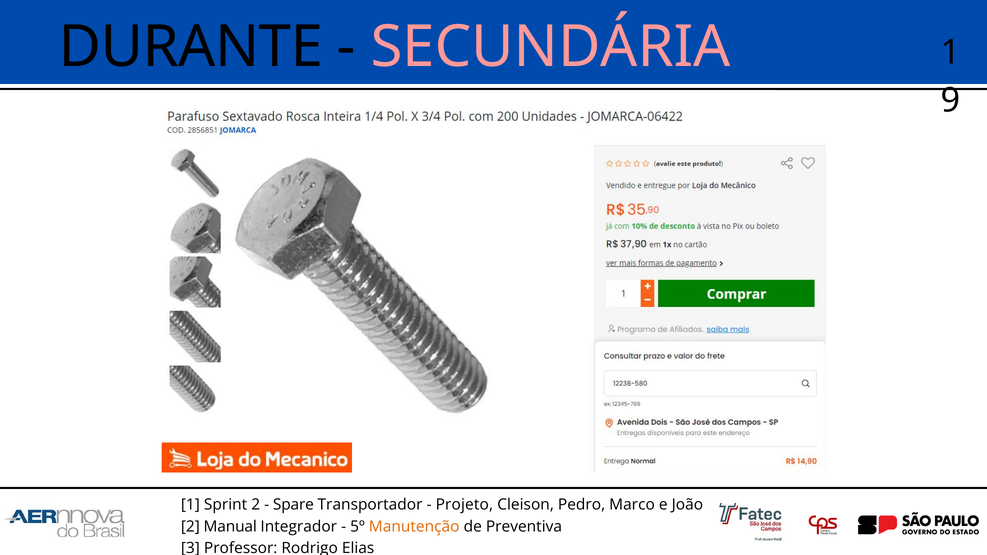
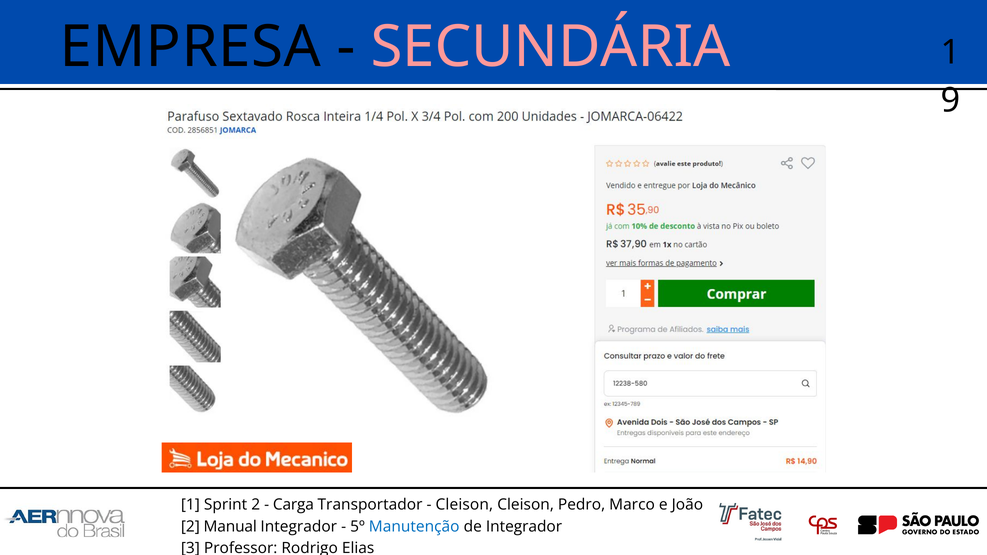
DURANTE: DURANTE -> EMPRESA
Spare: Spare -> Carga
Projeto at (464, 505): Projeto -> Cleison
Manutenção colour: orange -> blue
de Preventiva: Preventiva -> Integrador
